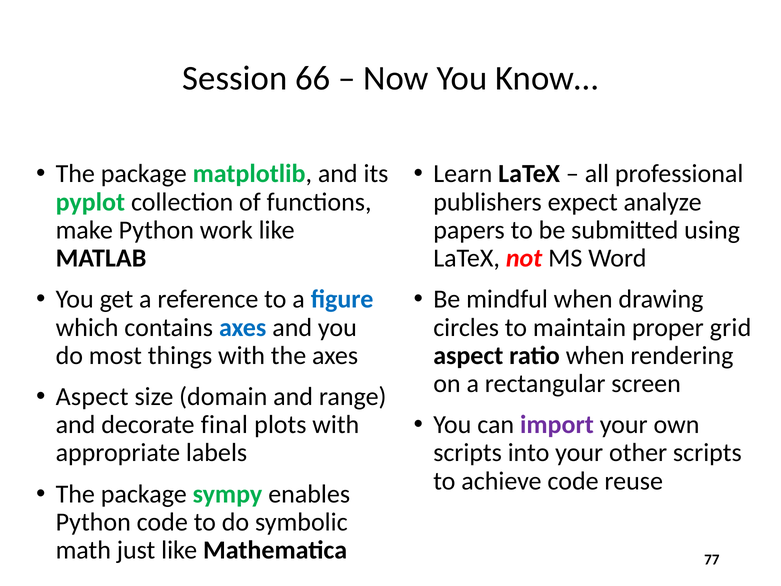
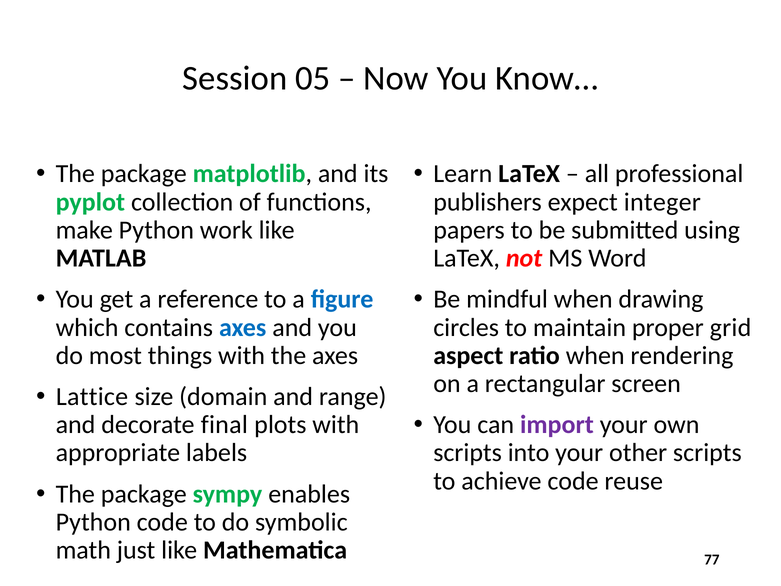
66: 66 -> 05
analyze: analyze -> integer
Aspect at (92, 396): Aspect -> Lattice
